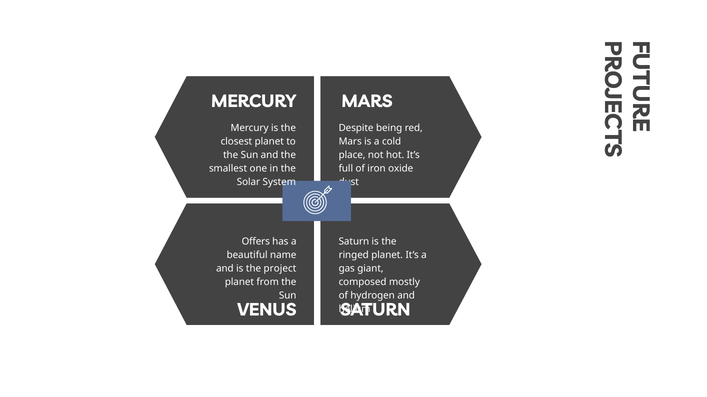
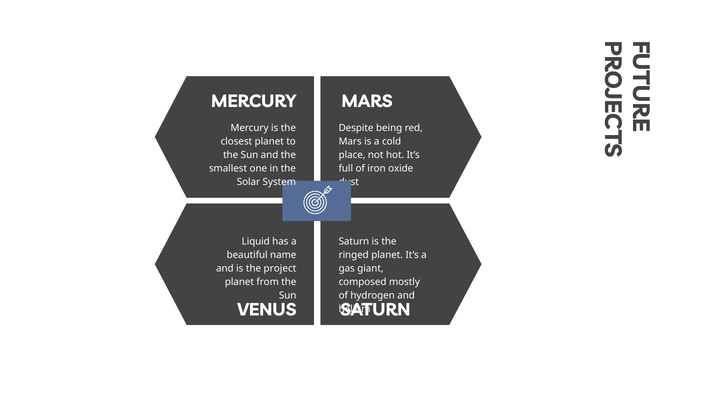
Offers: Offers -> Liquid
